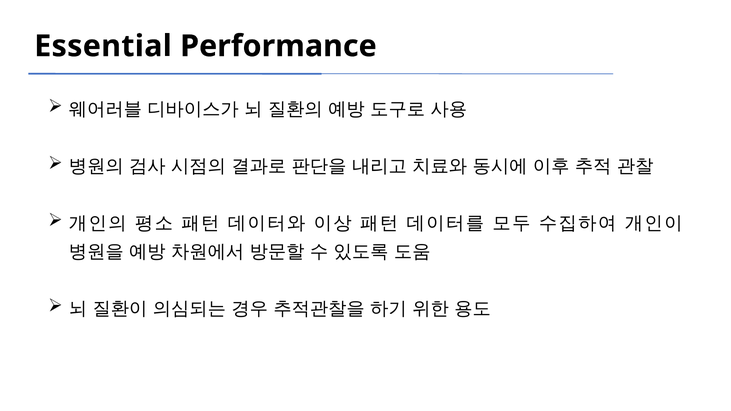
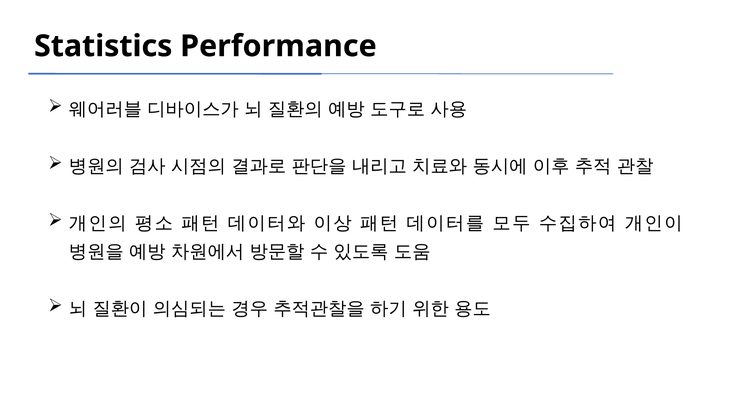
Essential: Essential -> Statistics
